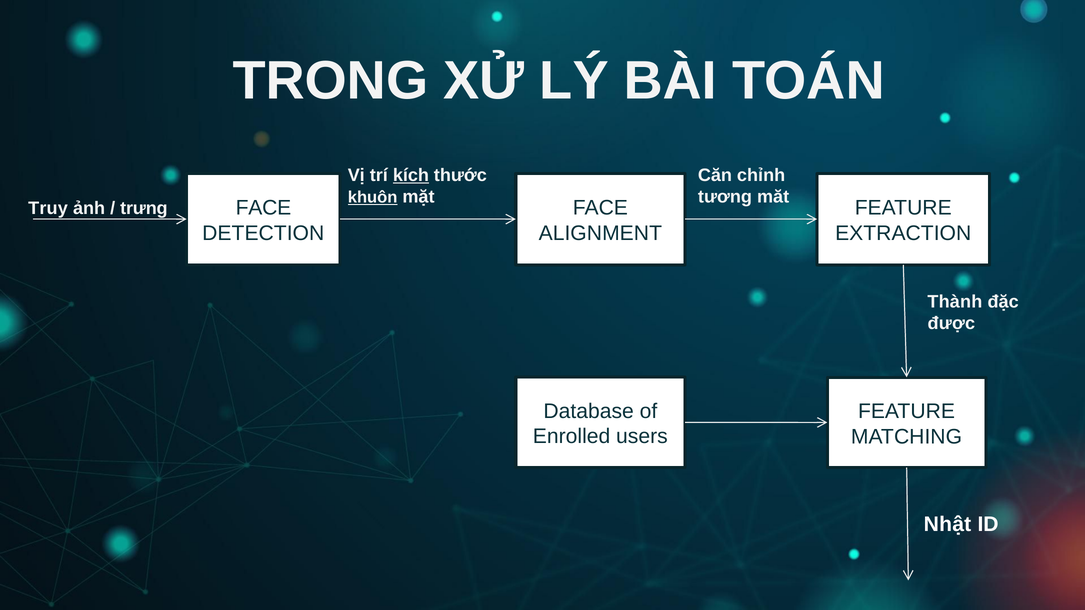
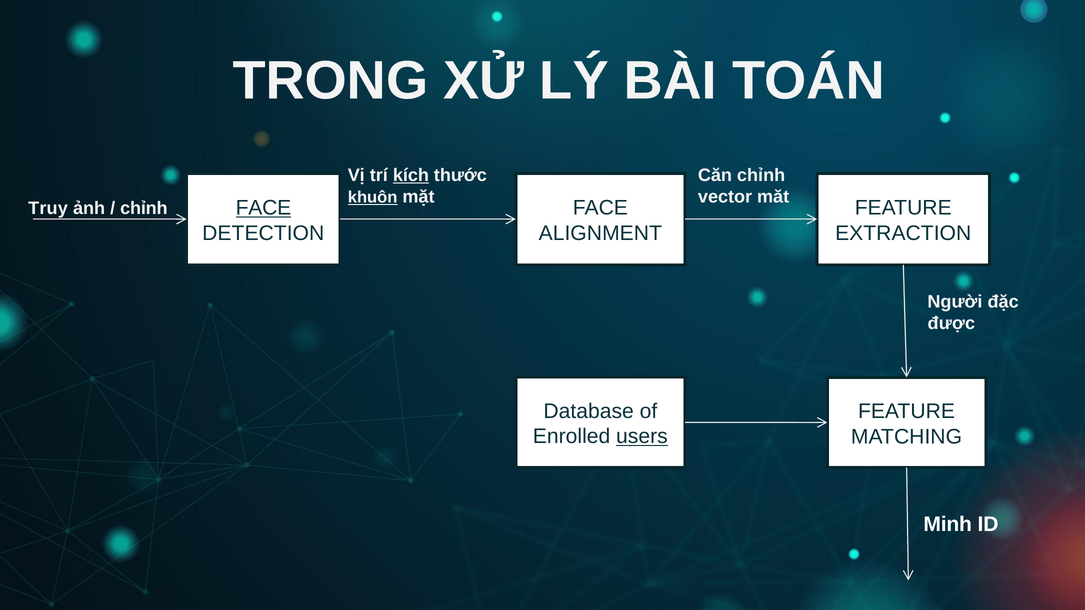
tương: tương -> vector
FACE at (263, 208) underline: none -> present
trưng at (144, 208): trưng -> chỉnh
Thành: Thành -> Người
users underline: none -> present
Nhật: Nhật -> Minh
